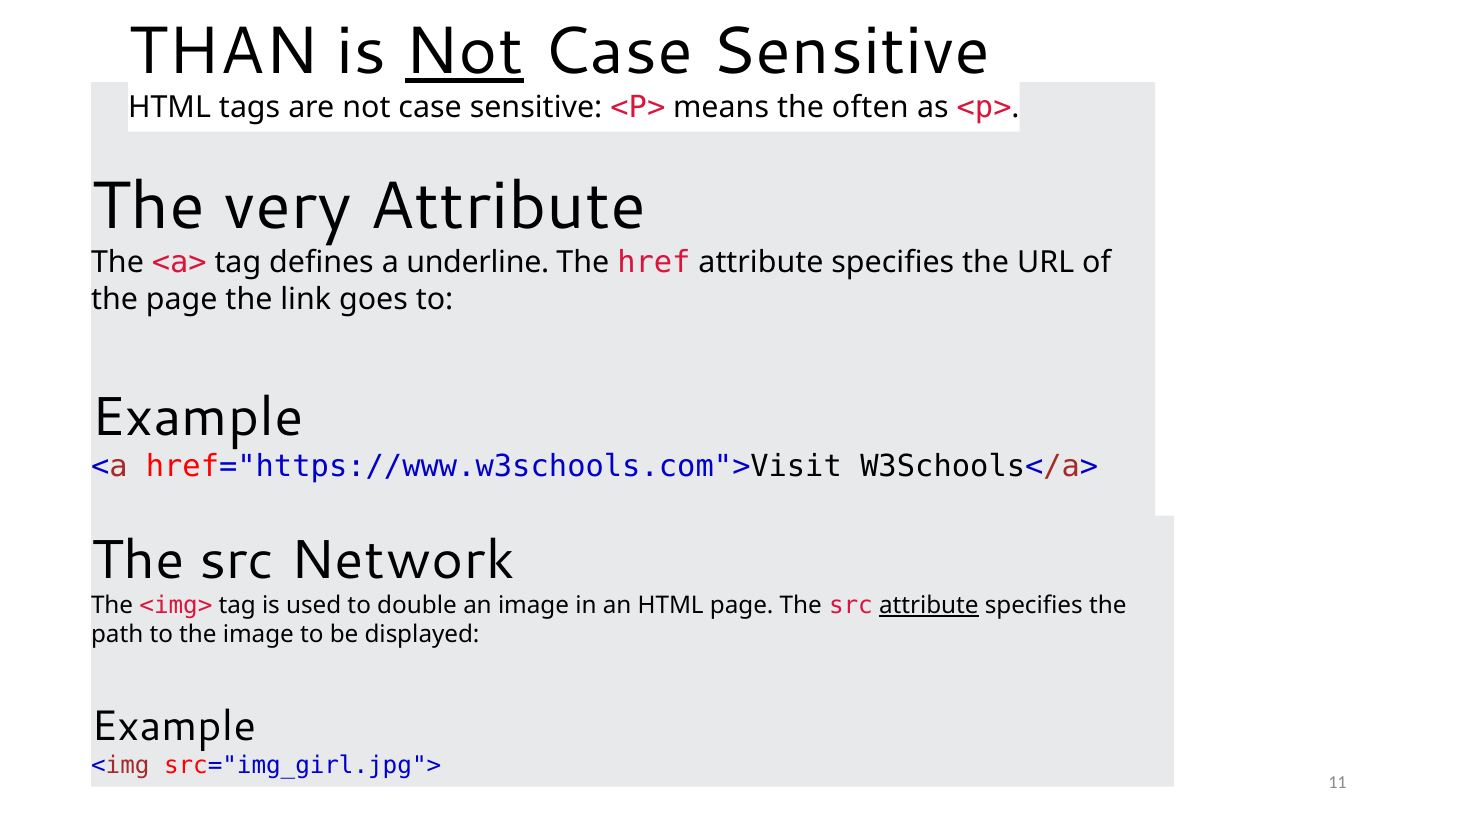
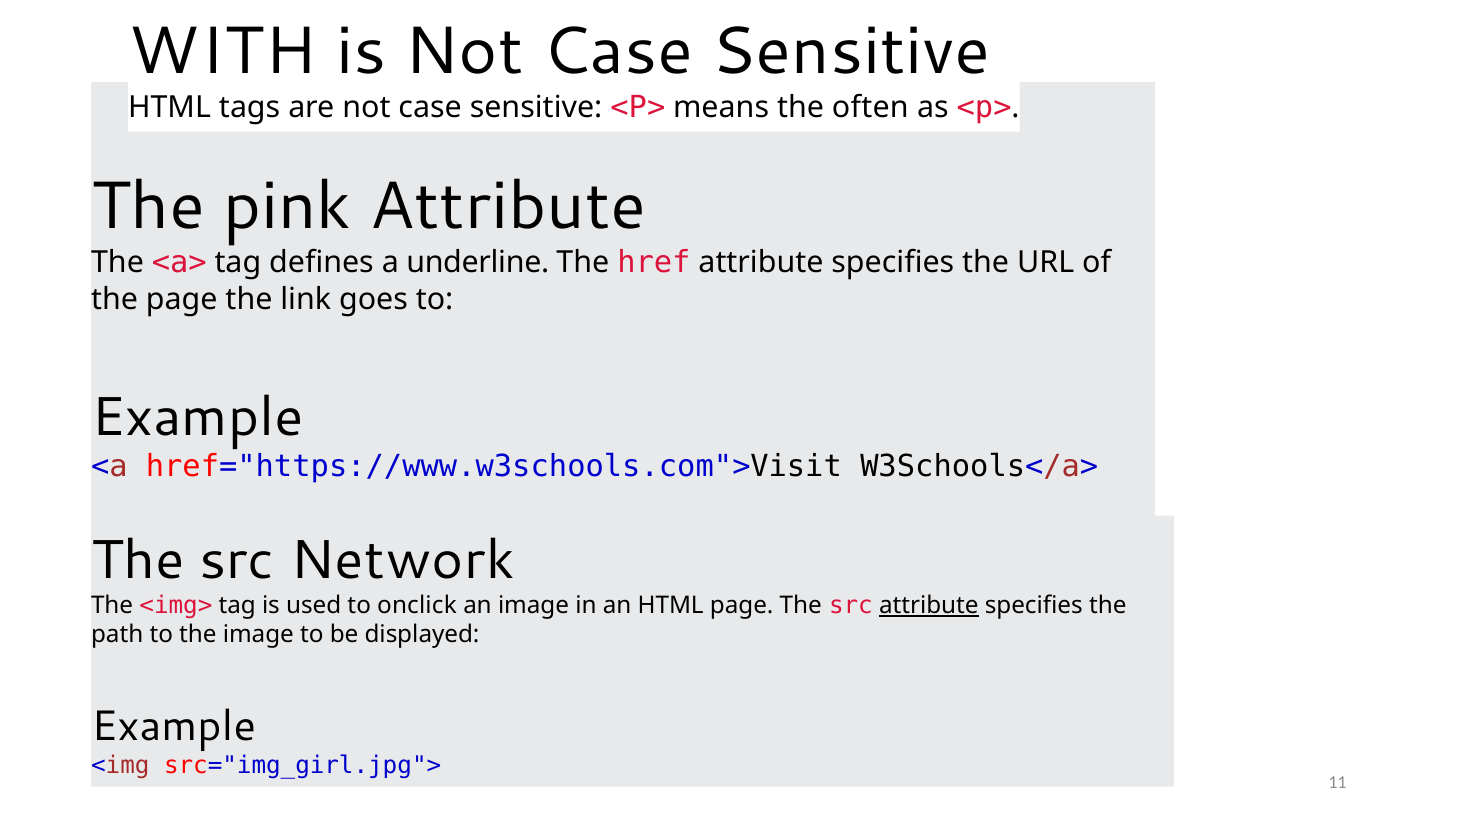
THAN: THAN -> WITH
Not at (464, 52) underline: present -> none
very: very -> pink
double: double -> onclick
